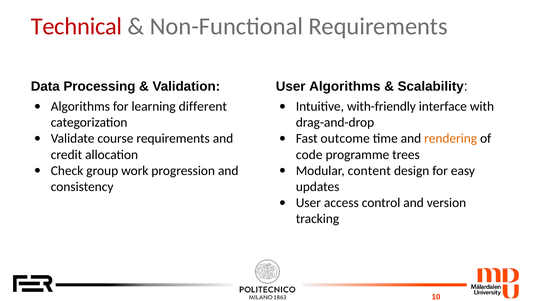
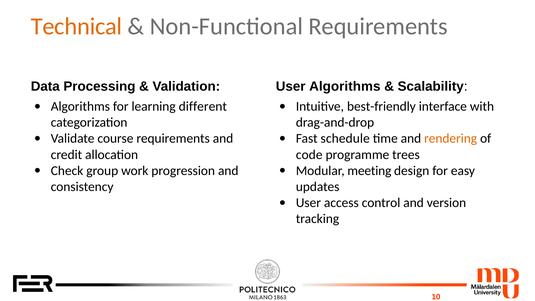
Technical colour: red -> orange
with-friendly: with-friendly -> best-friendly
outcome: outcome -> schedule
content: content -> meeting
